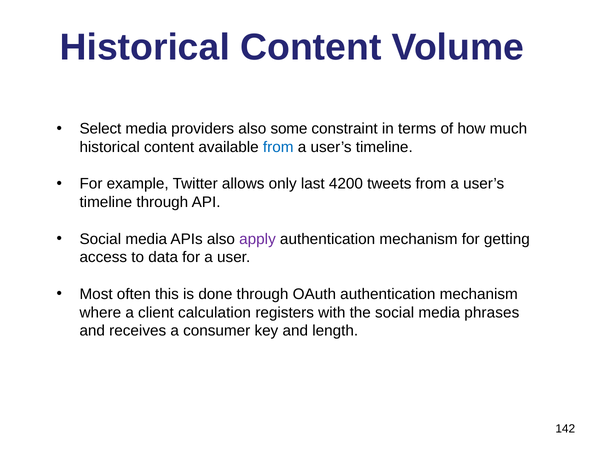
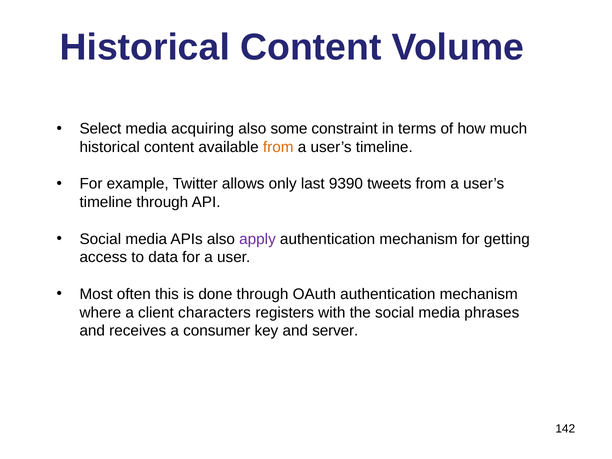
providers: providers -> acquiring
from at (278, 147) colour: blue -> orange
4200: 4200 -> 9390
calculation: calculation -> characters
length: length -> server
